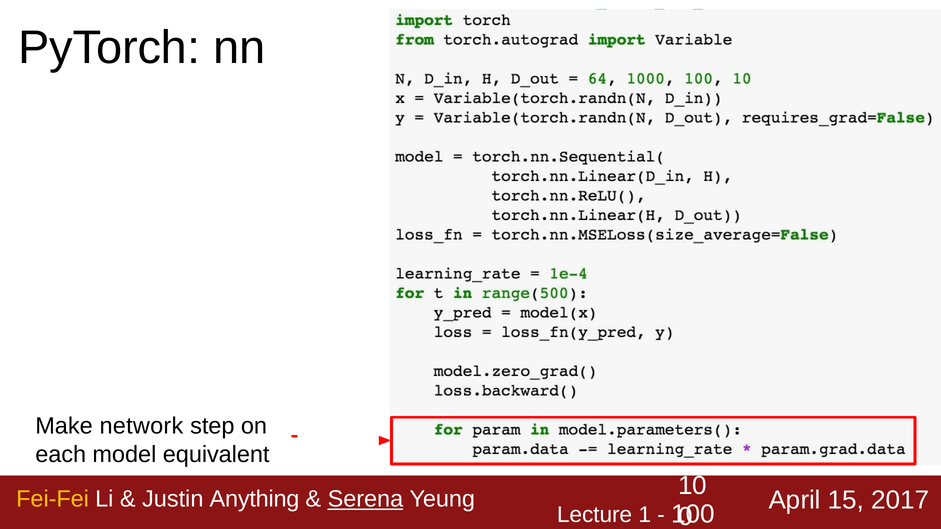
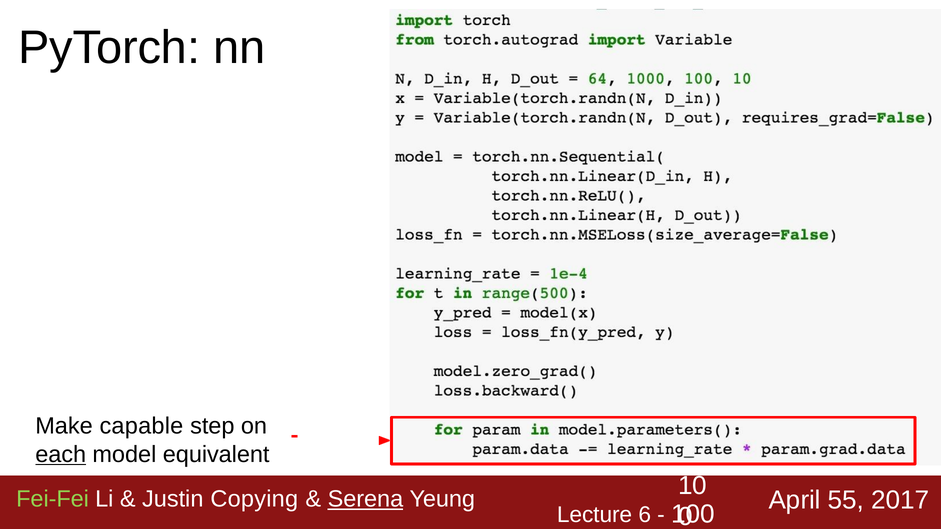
network: network -> capable
each underline: none -> present
Fei-Fei colour: yellow -> light green
Anything: Anything -> Copying
15: 15 -> 55
1: 1 -> 6
